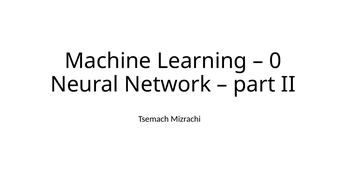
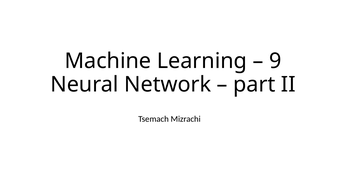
0: 0 -> 9
